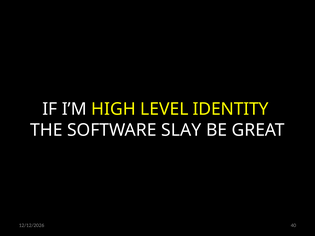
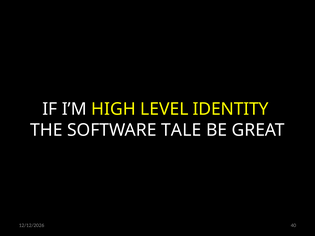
SLAY: SLAY -> TALE
